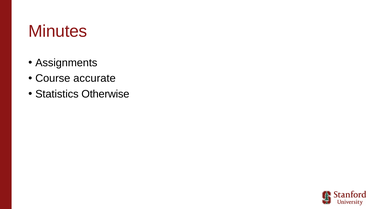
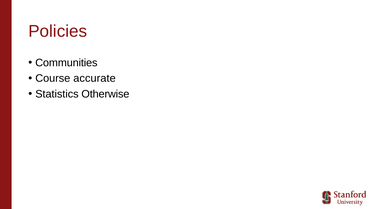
Minutes: Minutes -> Policies
Assignments: Assignments -> Communities
